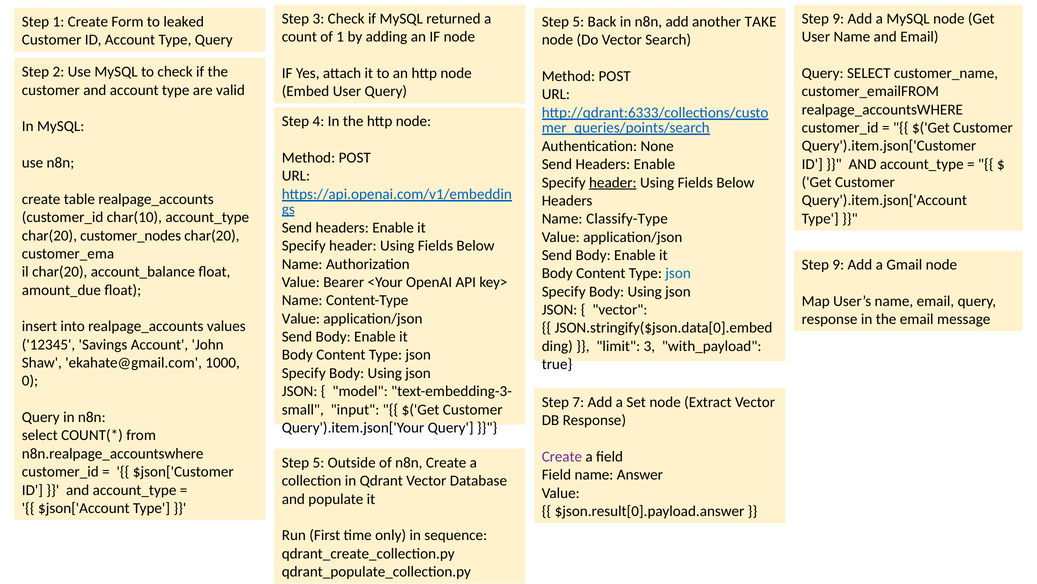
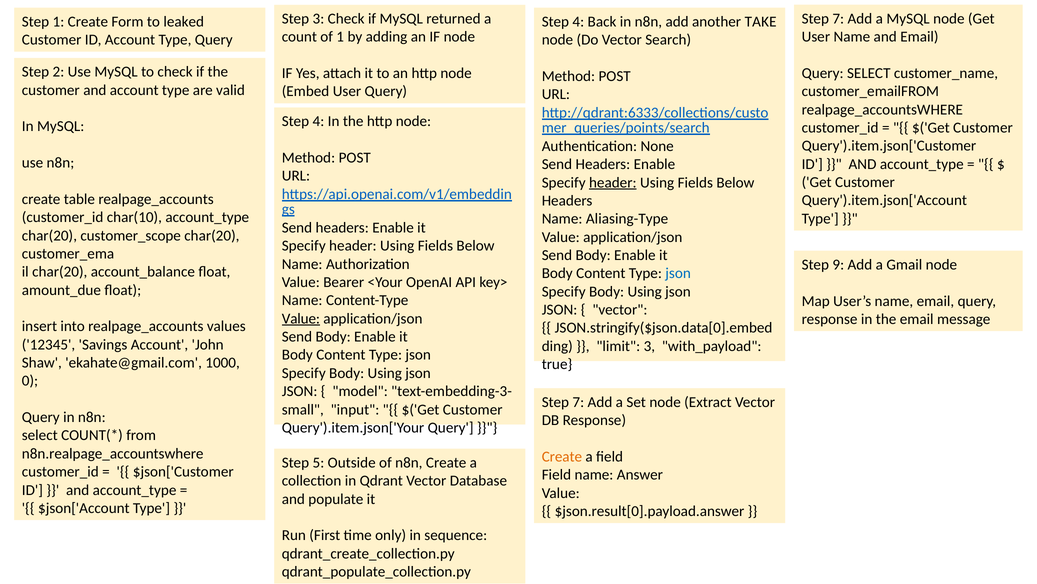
9 at (838, 19): 9 -> 7
5 at (578, 22): 5 -> 4
Classify-Type: Classify-Type -> Aliasing-Type
customer_nodes: customer_nodes -> customer_scope
Value at (301, 318) underline: none -> present
Create at (562, 456) colour: purple -> orange
